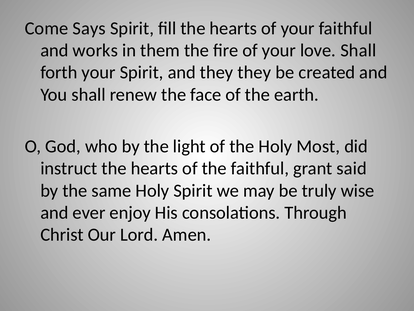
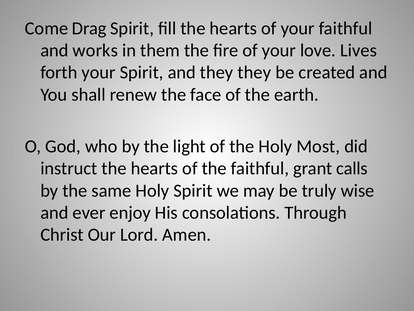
Says: Says -> Drag
love Shall: Shall -> Lives
said: said -> calls
